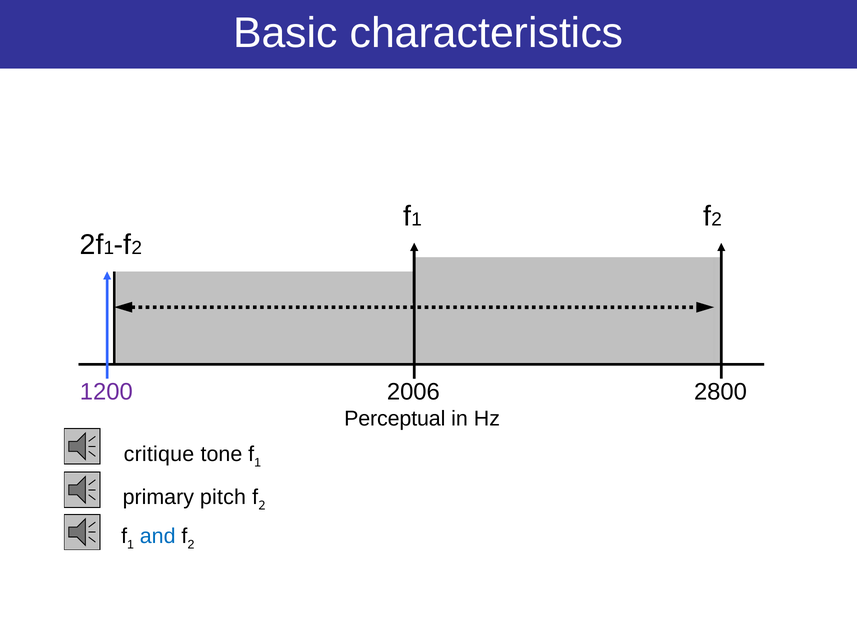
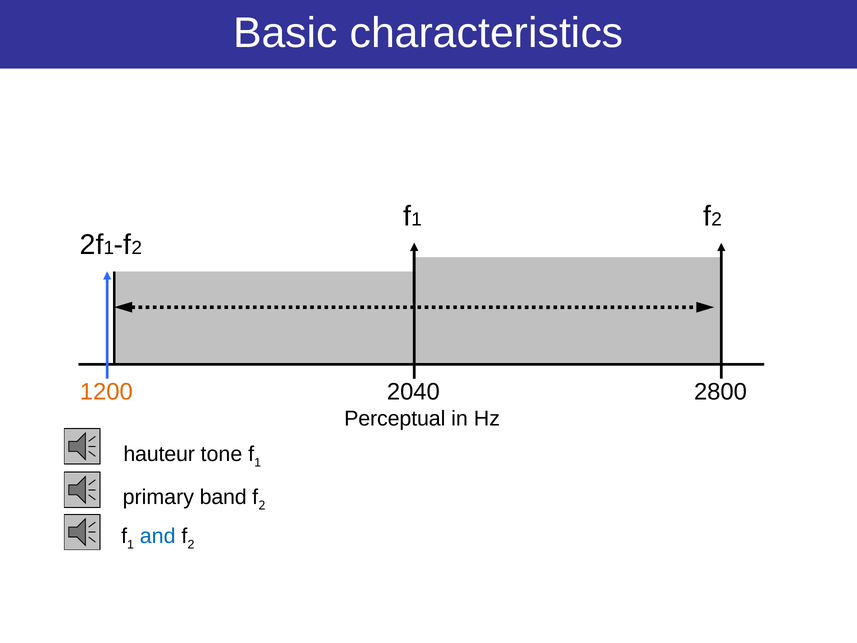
1200 colour: purple -> orange
2006: 2006 -> 2040
critique: critique -> hauteur
pitch: pitch -> band
